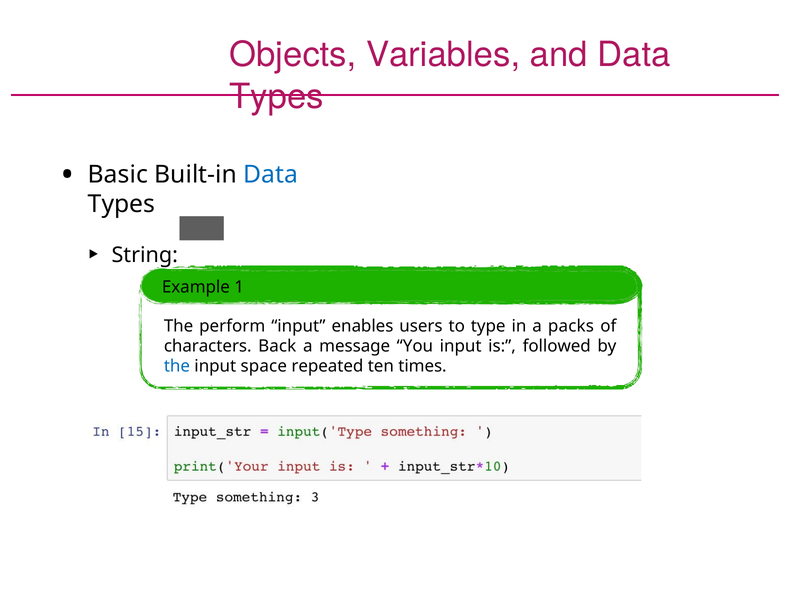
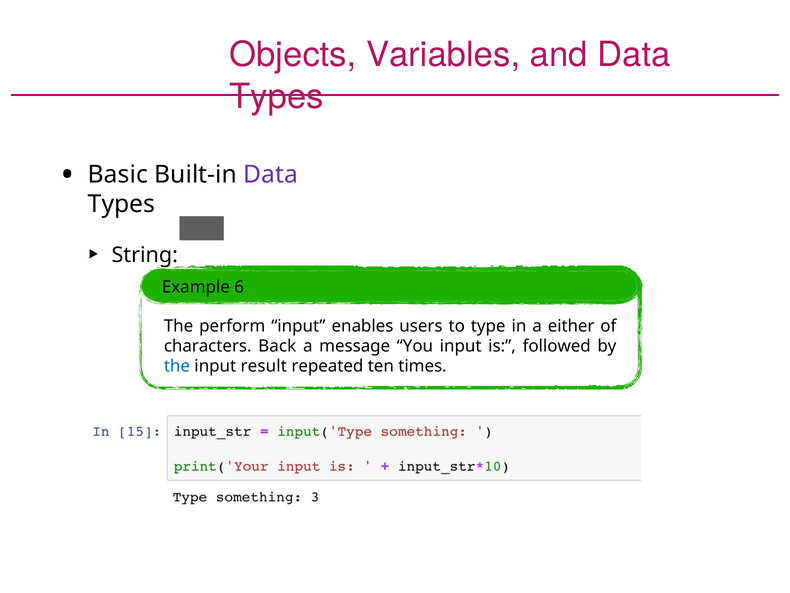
Data at (271, 174) colour: blue -> purple
1: 1 -> 6
packs: packs -> either
space: space -> result
